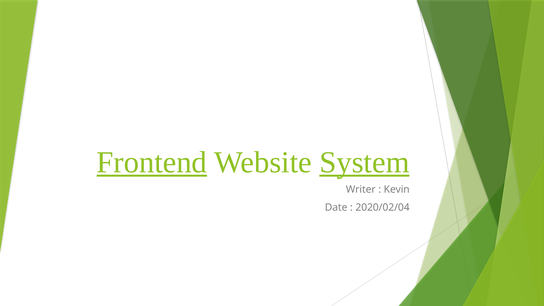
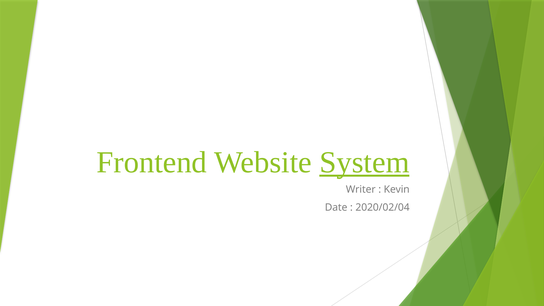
Frontend underline: present -> none
